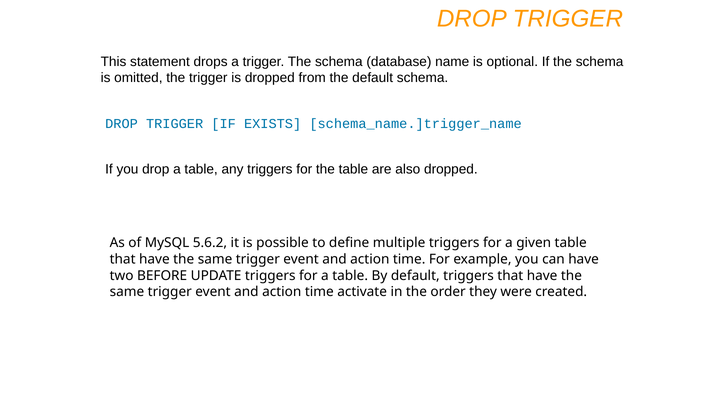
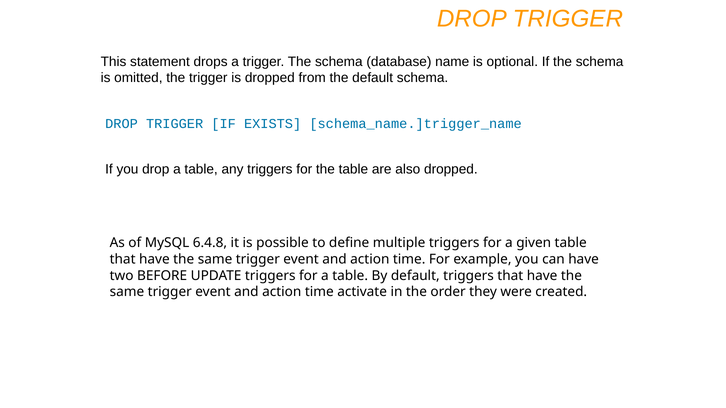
5.6.2: 5.6.2 -> 6.4.8
